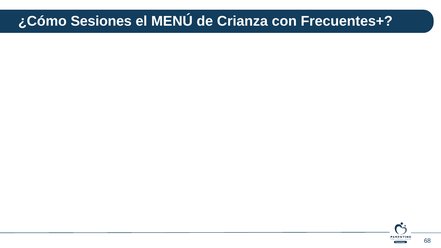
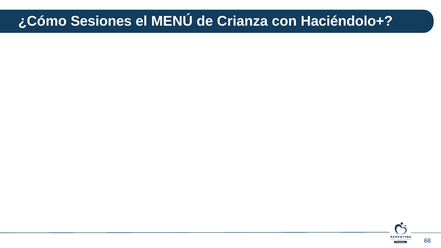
Frecuentes+: Frecuentes+ -> Haciéndolo+
